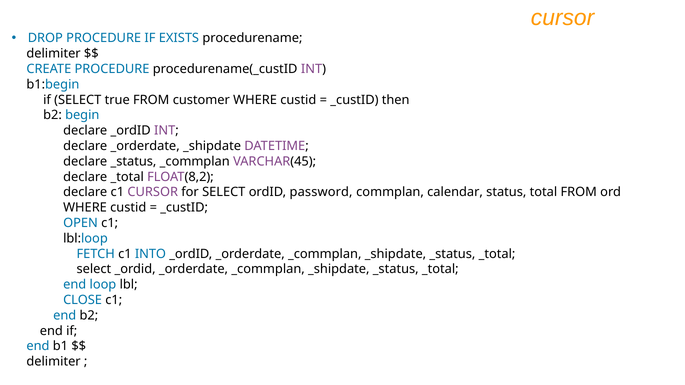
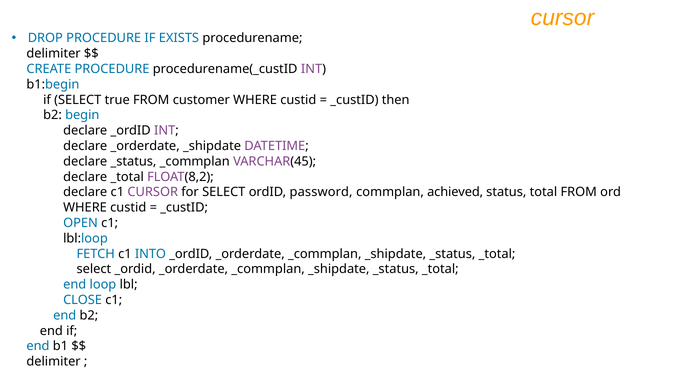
calendar: calendar -> achieved
